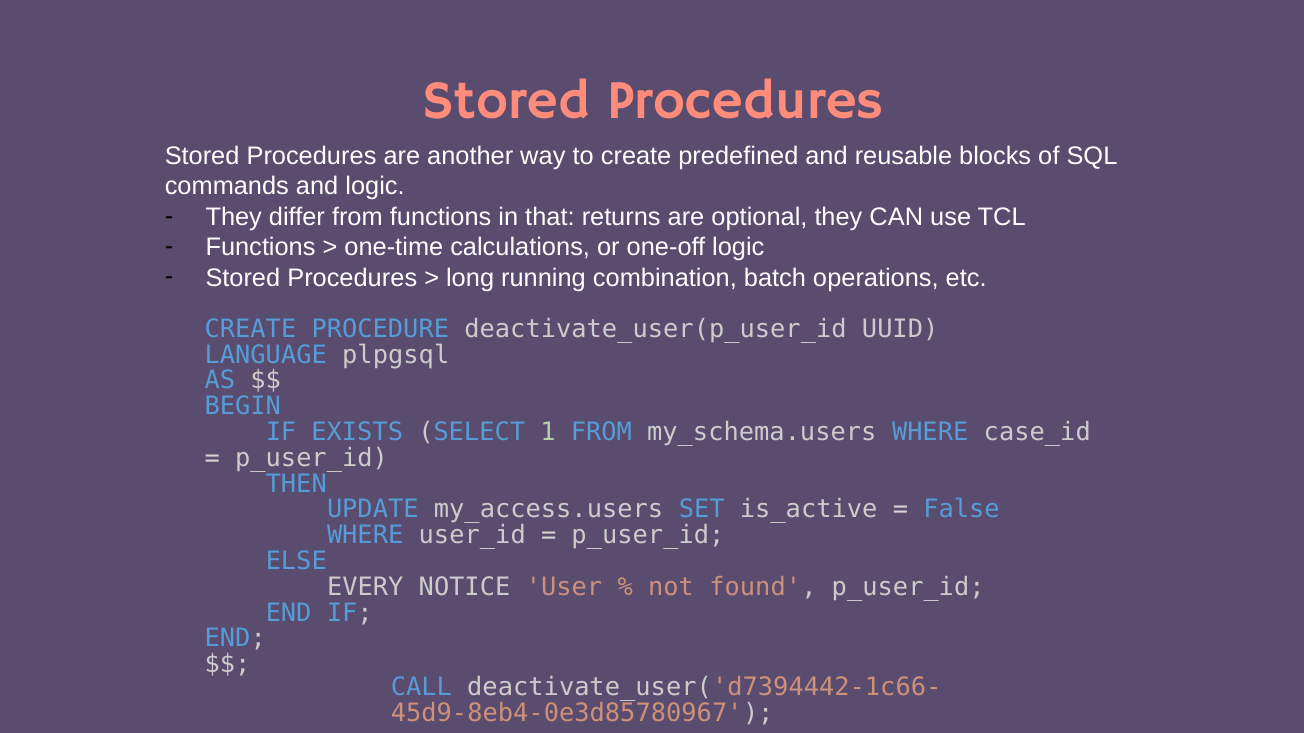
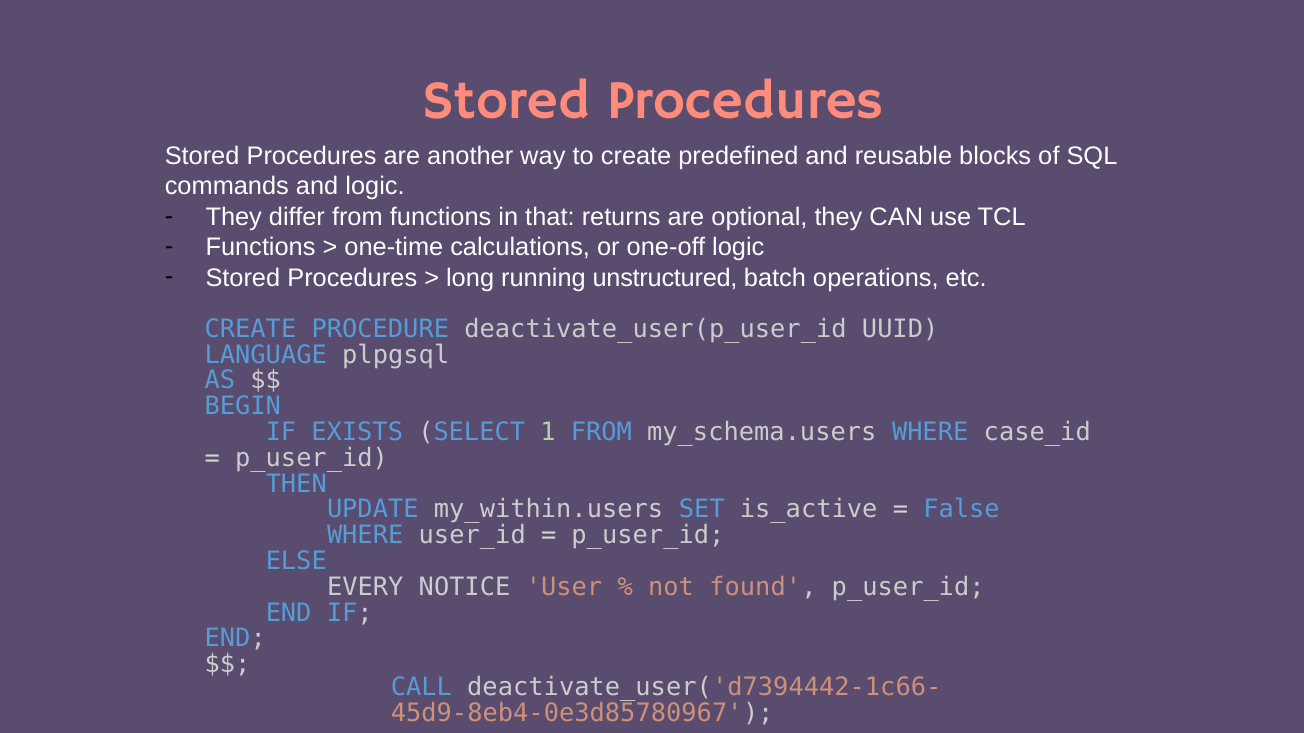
combination: combination -> unstructured
my_access.users: my_access.users -> my_within.users
